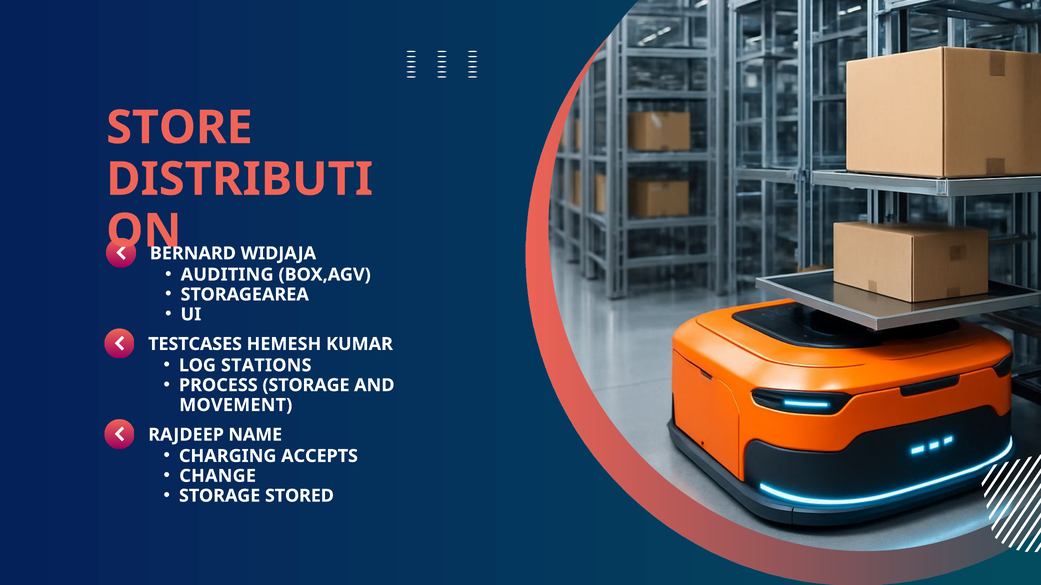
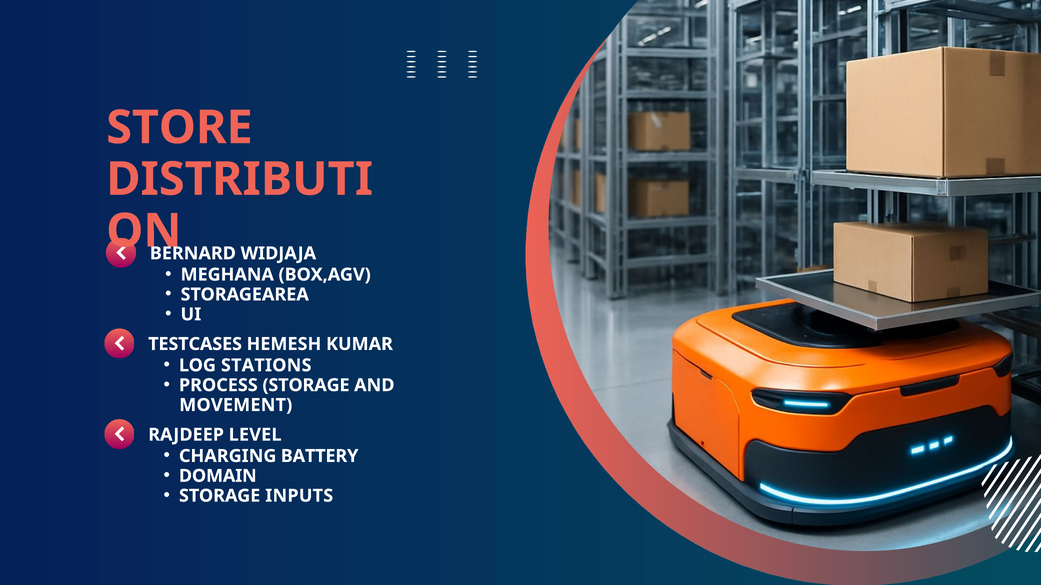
AUDITING: AUDITING -> MEGHANA
NAME: NAME -> LEVEL
ACCEPTS: ACCEPTS -> BATTERY
CHANGE: CHANGE -> DOMAIN
STORED: STORED -> INPUTS
